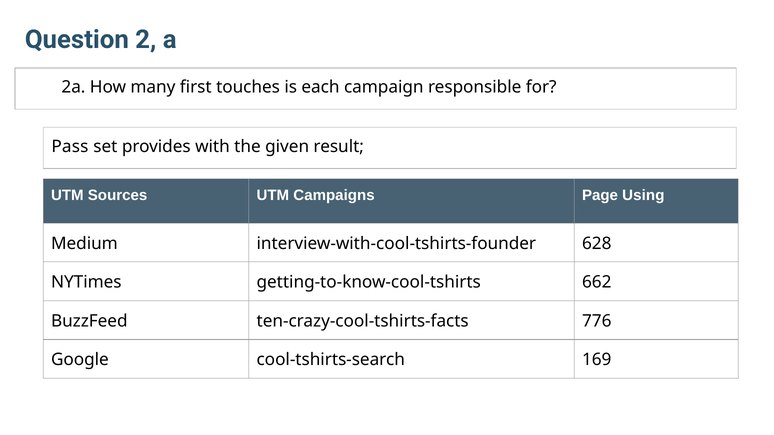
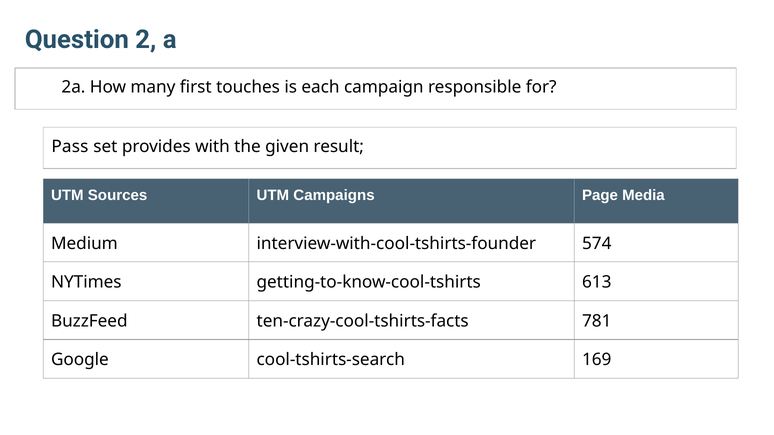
Using: Using -> Media
628: 628 -> 574
662: 662 -> 613
776: 776 -> 781
